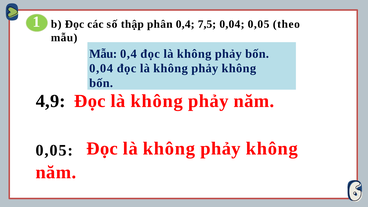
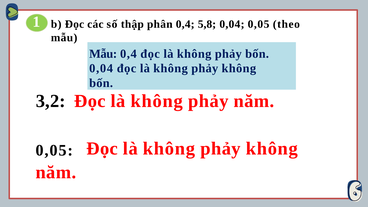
7,5: 7,5 -> 5,8
4,9: 4,9 -> 3,2
